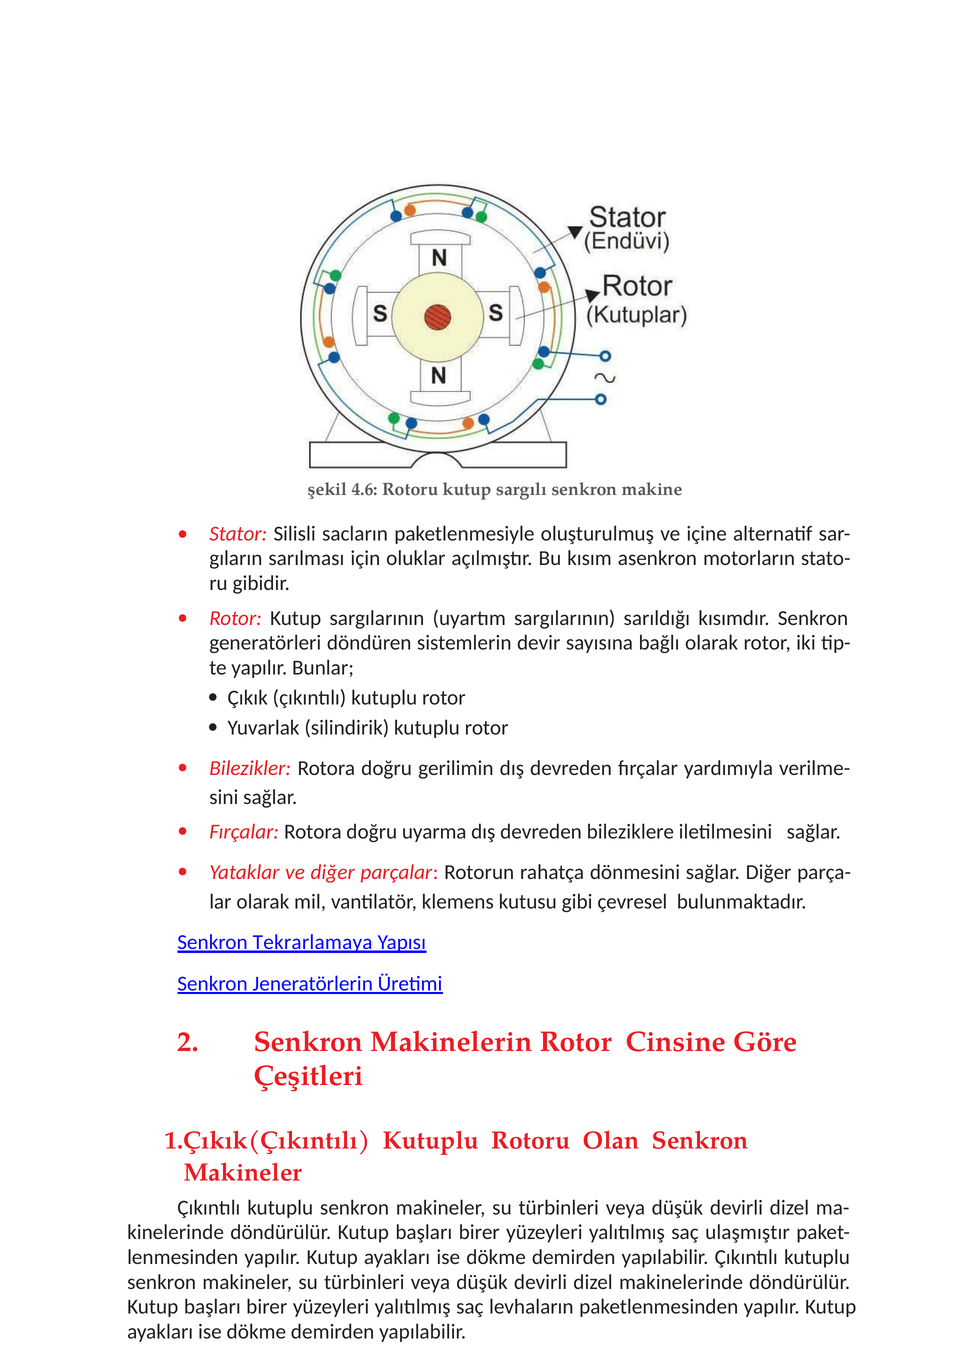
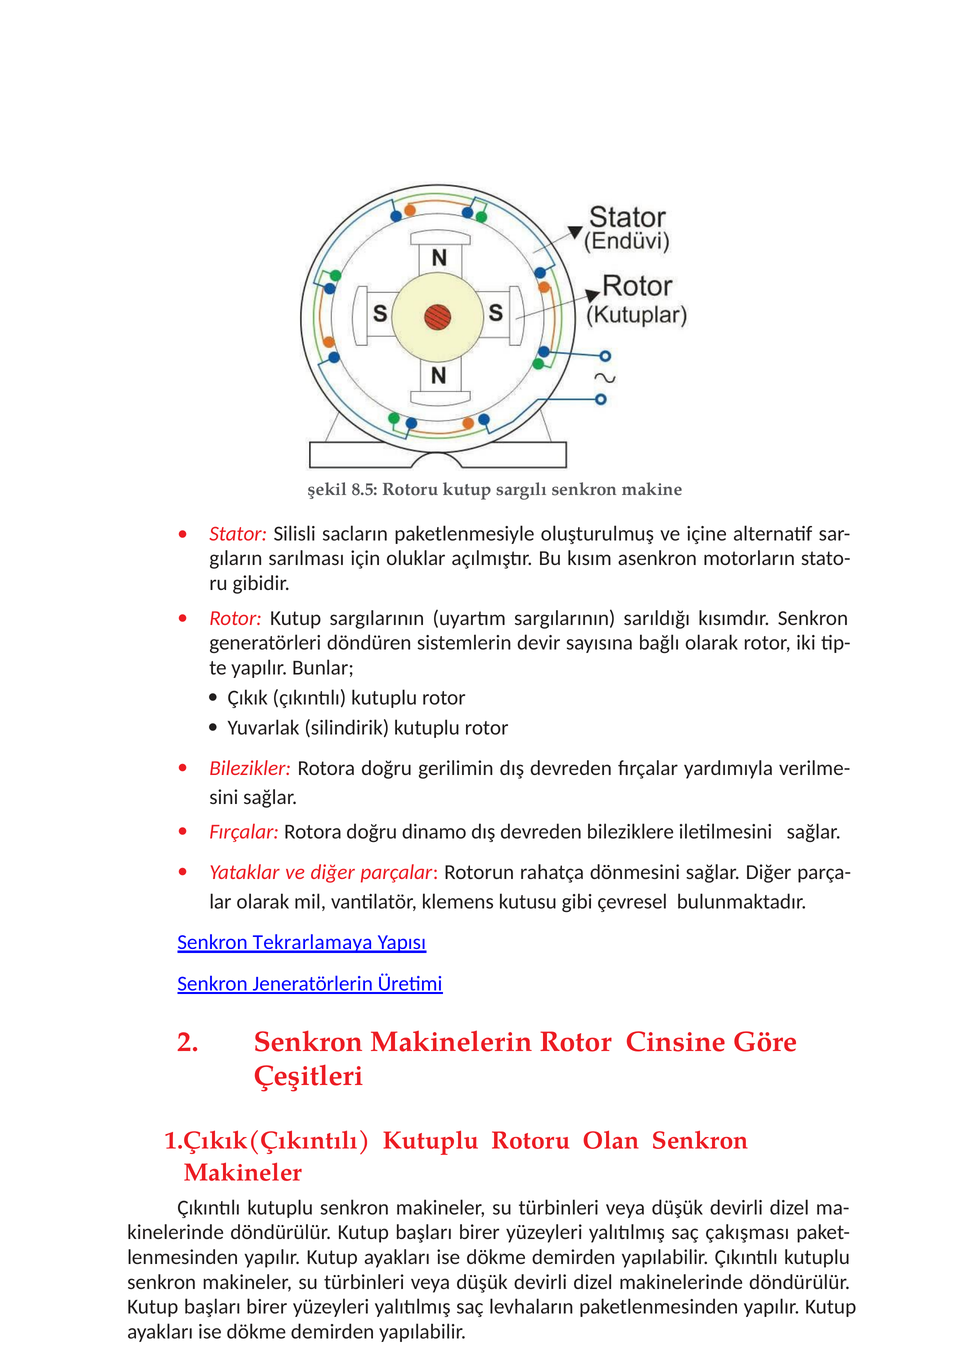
4.6: 4.6 -> 8.5
uyarma: uyarma -> dinamo
ulaşmıştır: ulaşmıştır -> çakışması
